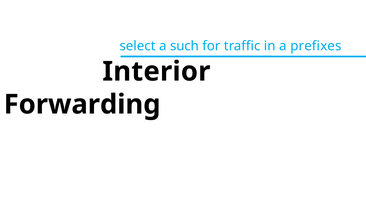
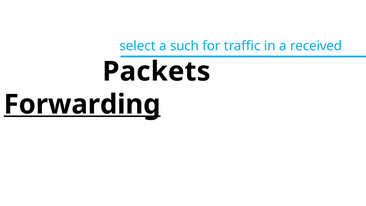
prefixes: prefixes -> received
Interior: Interior -> Packets
Forwarding underline: none -> present
